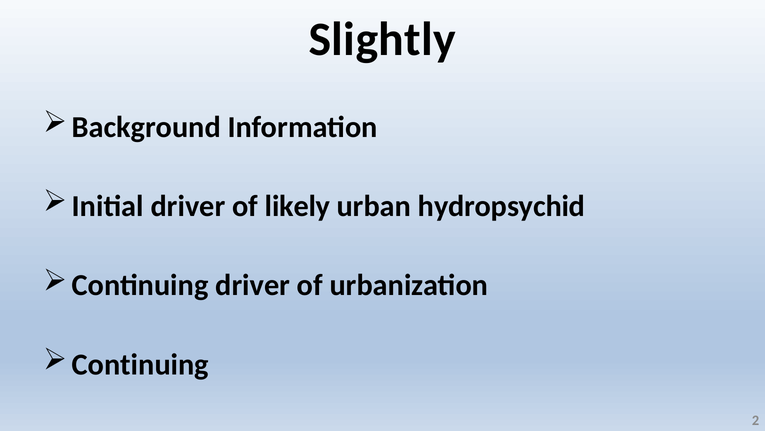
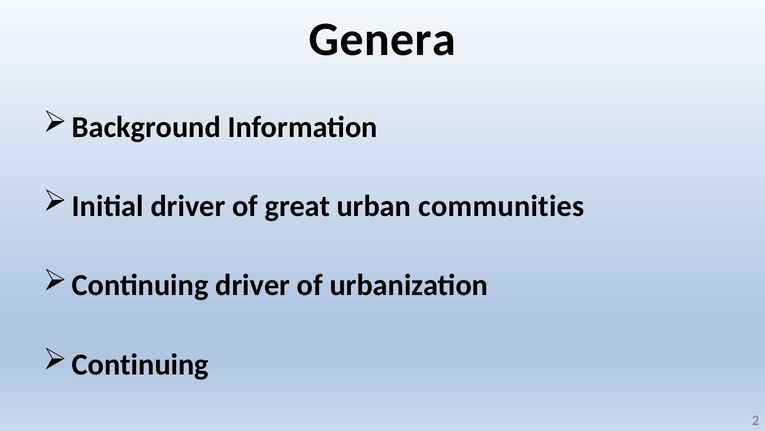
Slightly: Slightly -> Genera
likely: likely -> great
hydropsychid: hydropsychid -> communities
